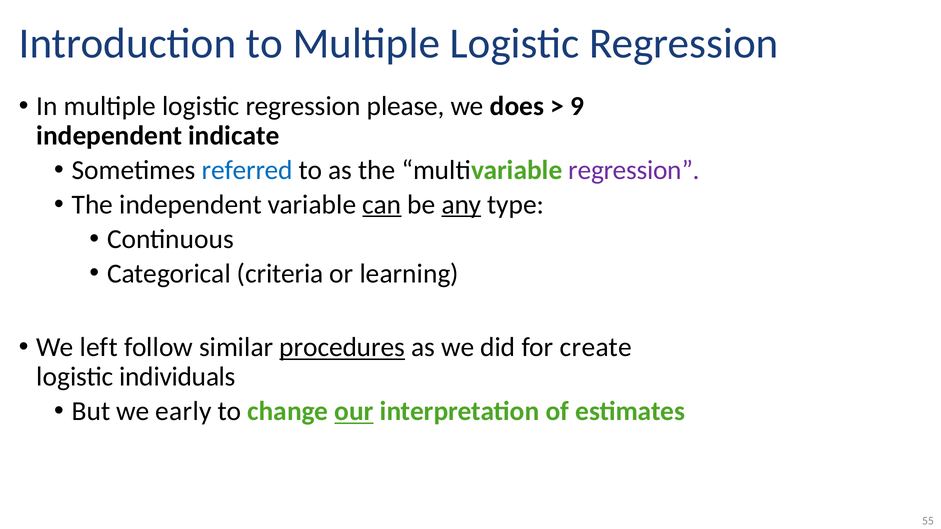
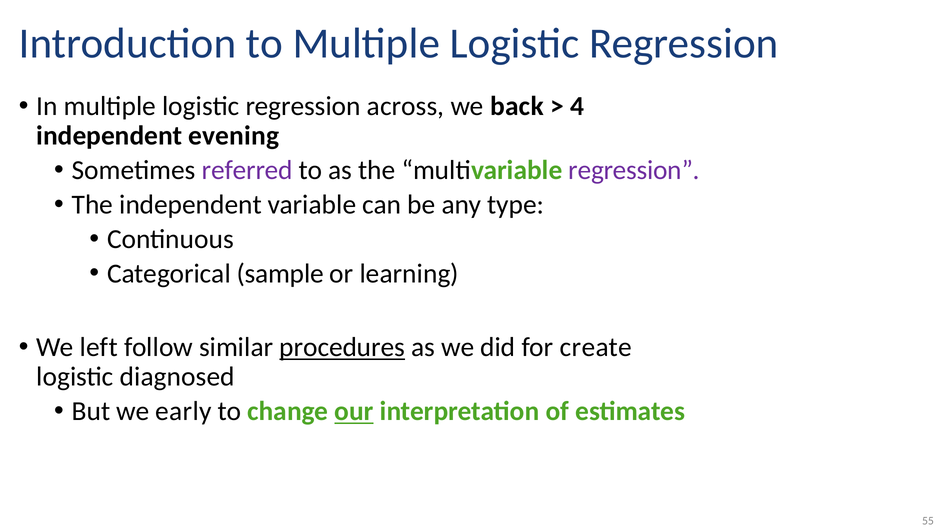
please: please -> across
does: does -> back
9: 9 -> 4
indicate: indicate -> evening
referred colour: blue -> purple
can underline: present -> none
any underline: present -> none
criteria: criteria -> sample
individuals: individuals -> diagnosed
